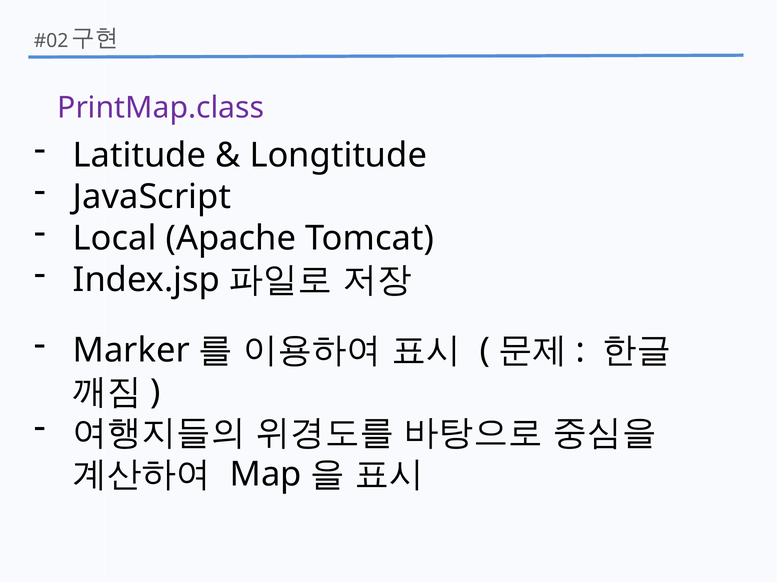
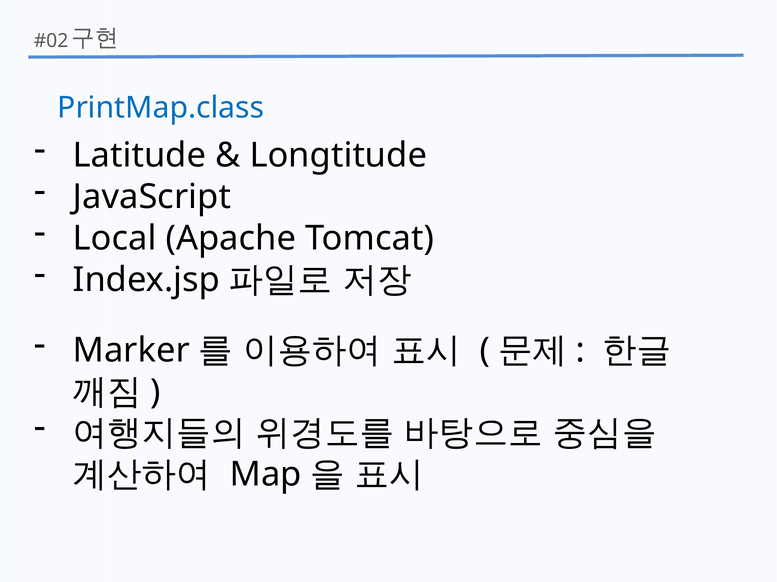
PrintMap.class colour: purple -> blue
